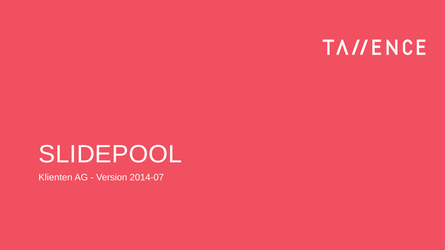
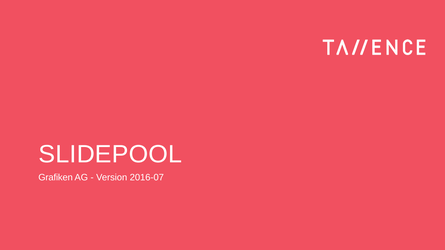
Klienten: Klienten -> Grafiken
2014-07: 2014-07 -> 2016-07
